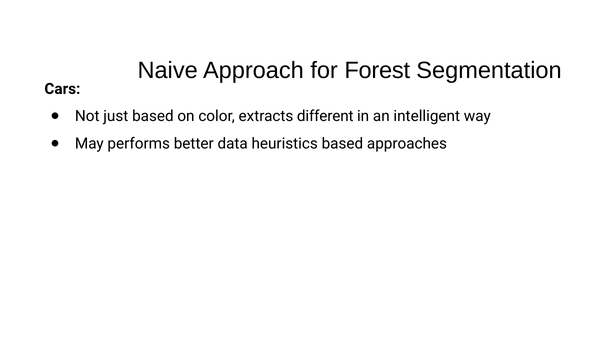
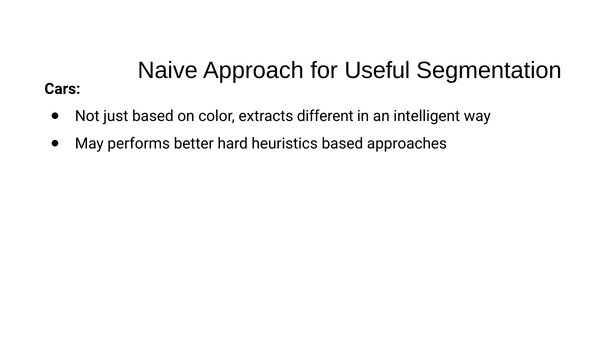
Forest: Forest -> Useful
data: data -> hard
